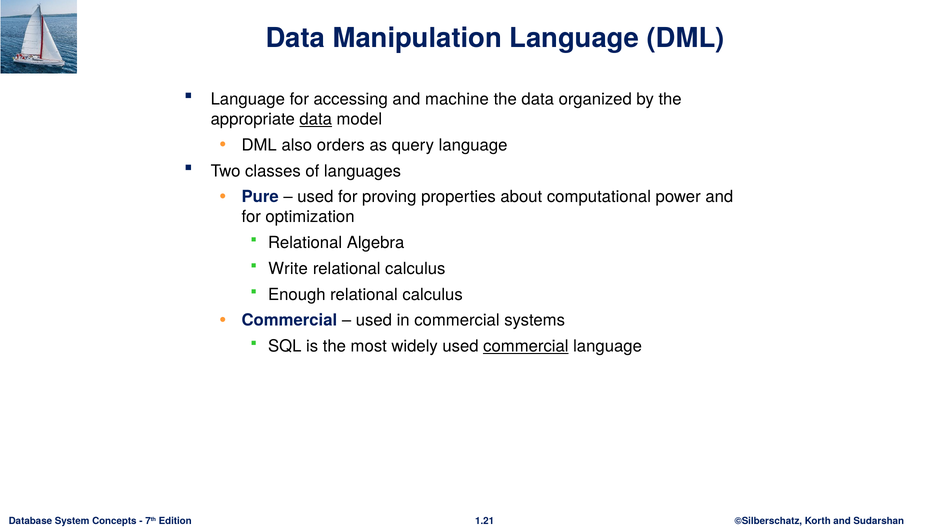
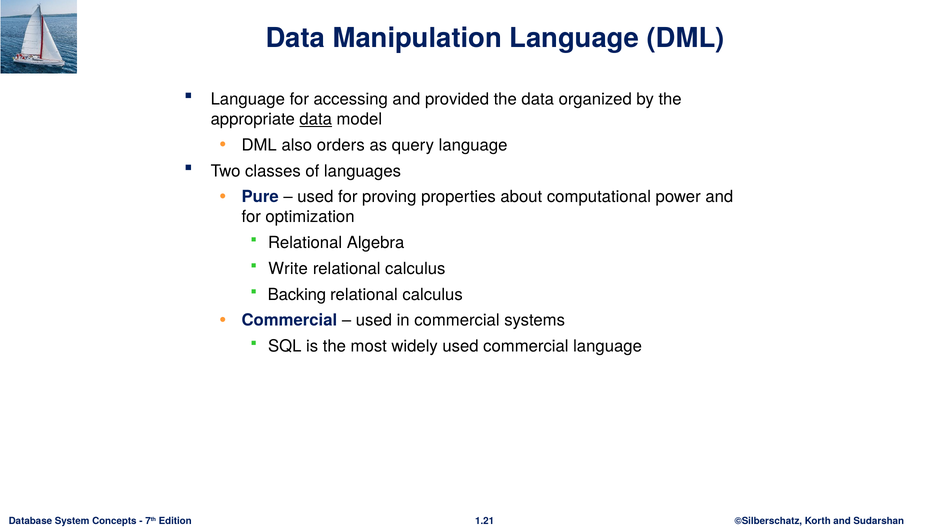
machine: machine -> provided
Enough: Enough -> Backing
commercial at (526, 346) underline: present -> none
